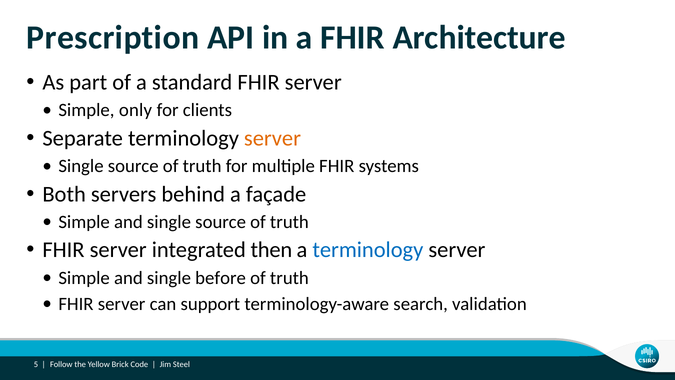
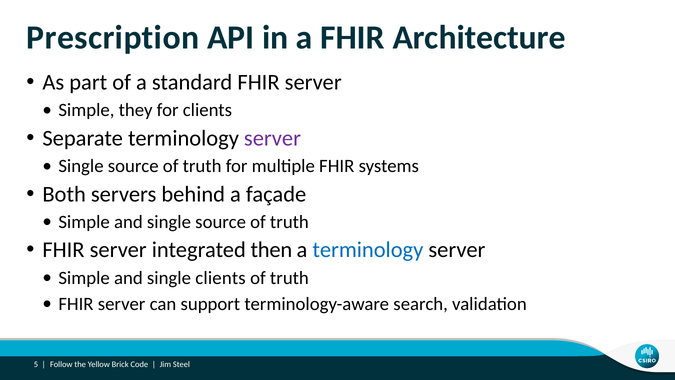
only: only -> they
server at (272, 138) colour: orange -> purple
single before: before -> clients
